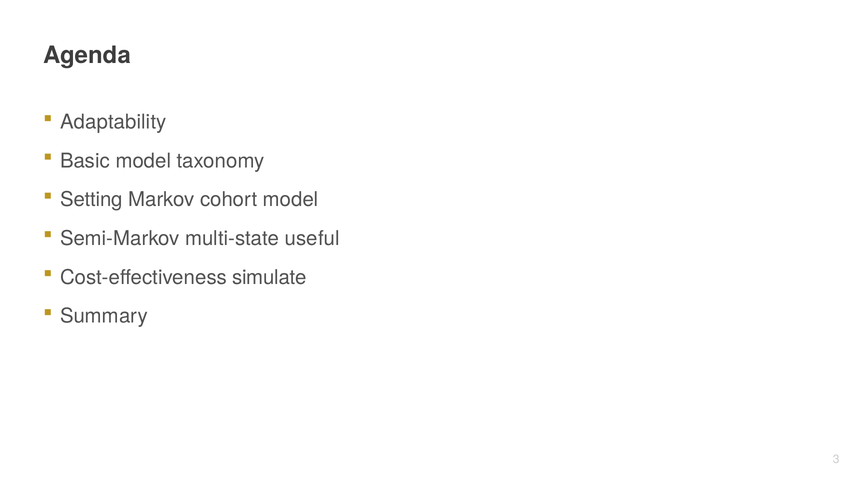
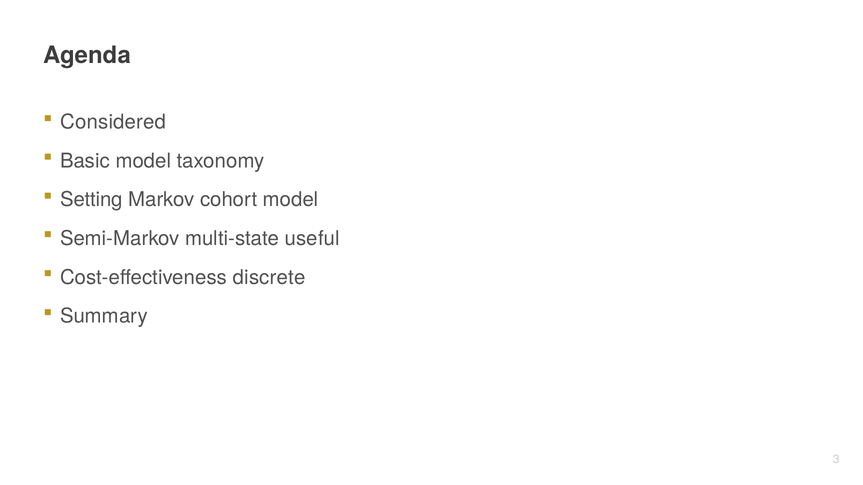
Adaptability: Adaptability -> Considered
simulate: simulate -> discrete
